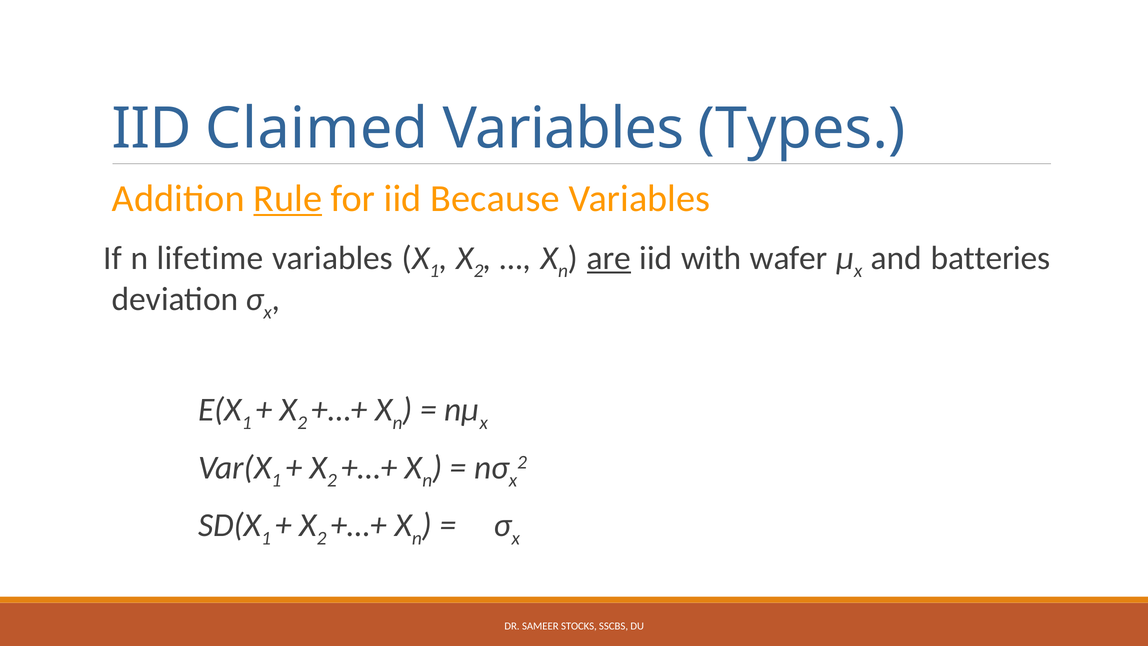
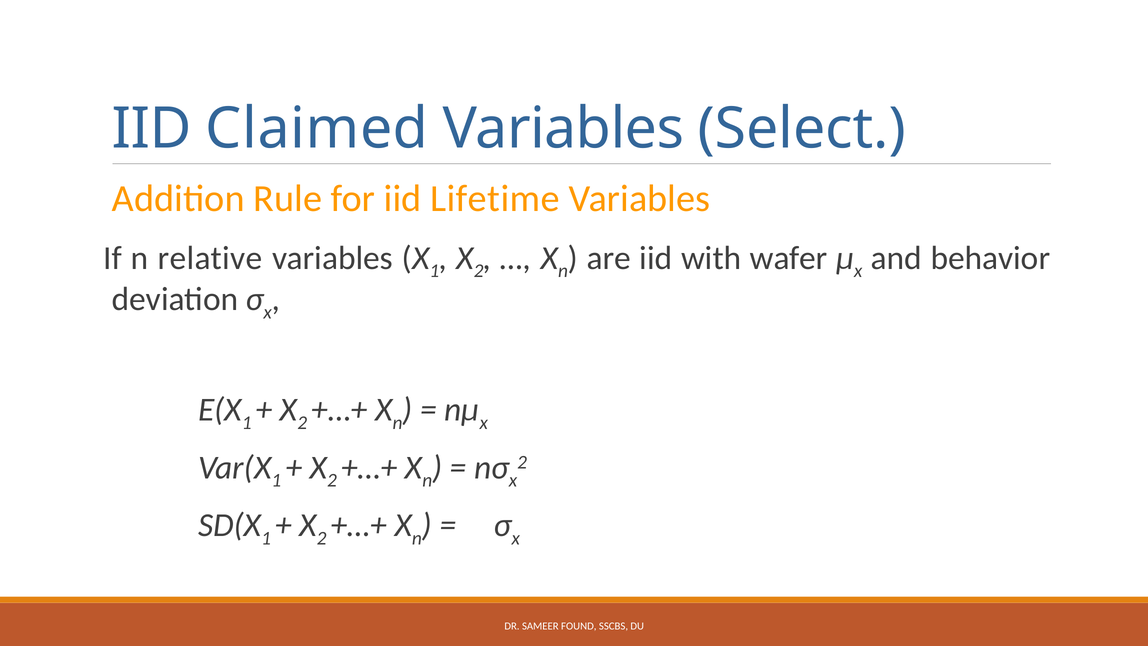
Types: Types -> Select
Rule underline: present -> none
Because: Because -> Lifetime
lifetime: lifetime -> relative
are underline: present -> none
batteries: batteries -> behavior
STOCKS: STOCKS -> FOUND
